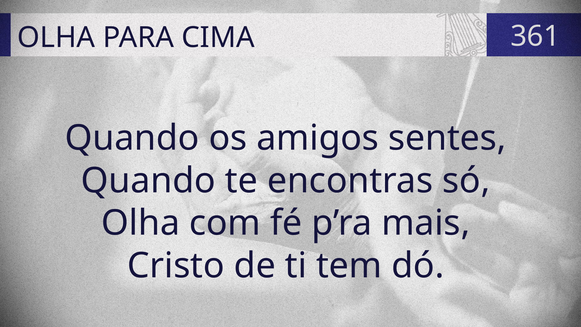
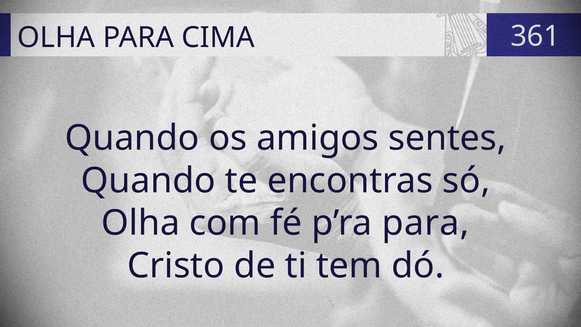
p’ra mais: mais -> para
